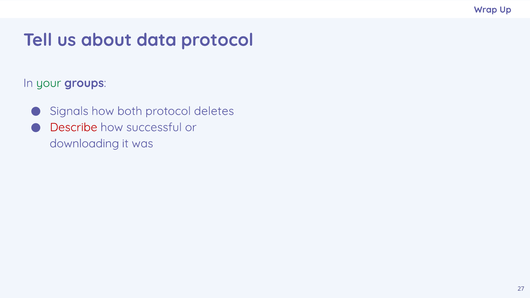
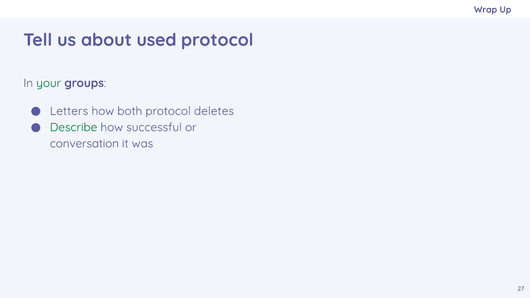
data: data -> used
Signals: Signals -> Letters
Describe colour: red -> green
downloading: downloading -> conversation
